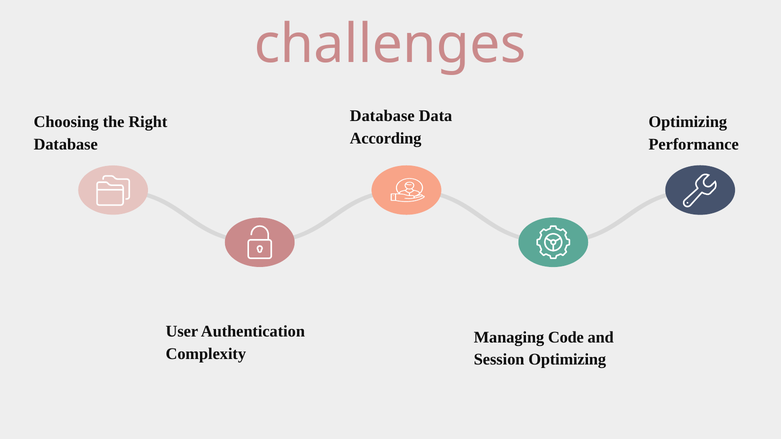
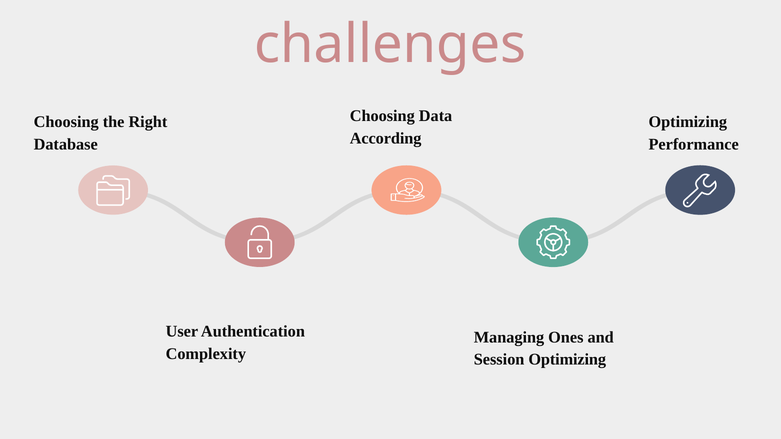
Database at (382, 116): Database -> Choosing
Code: Code -> Ones
